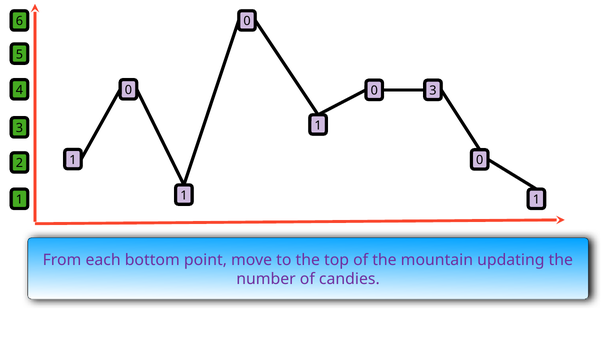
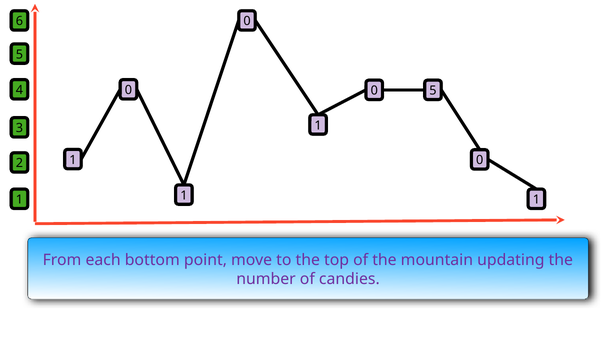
0 3: 3 -> 5
